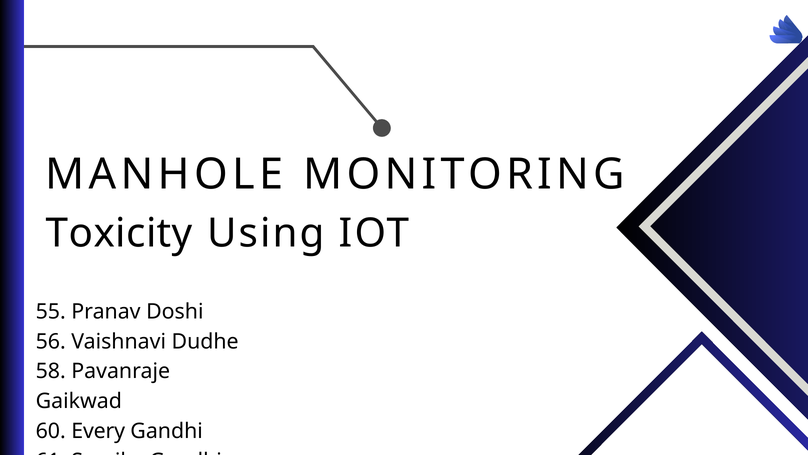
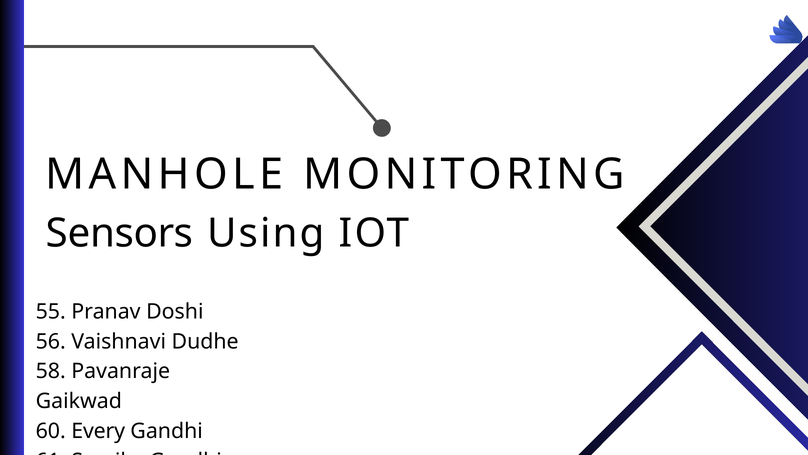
Toxicity: Toxicity -> Sensors
